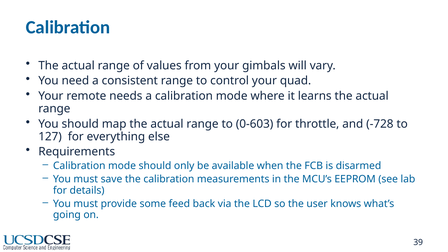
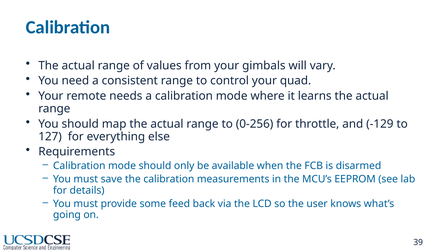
0-603: 0-603 -> 0-256
-728: -728 -> -129
